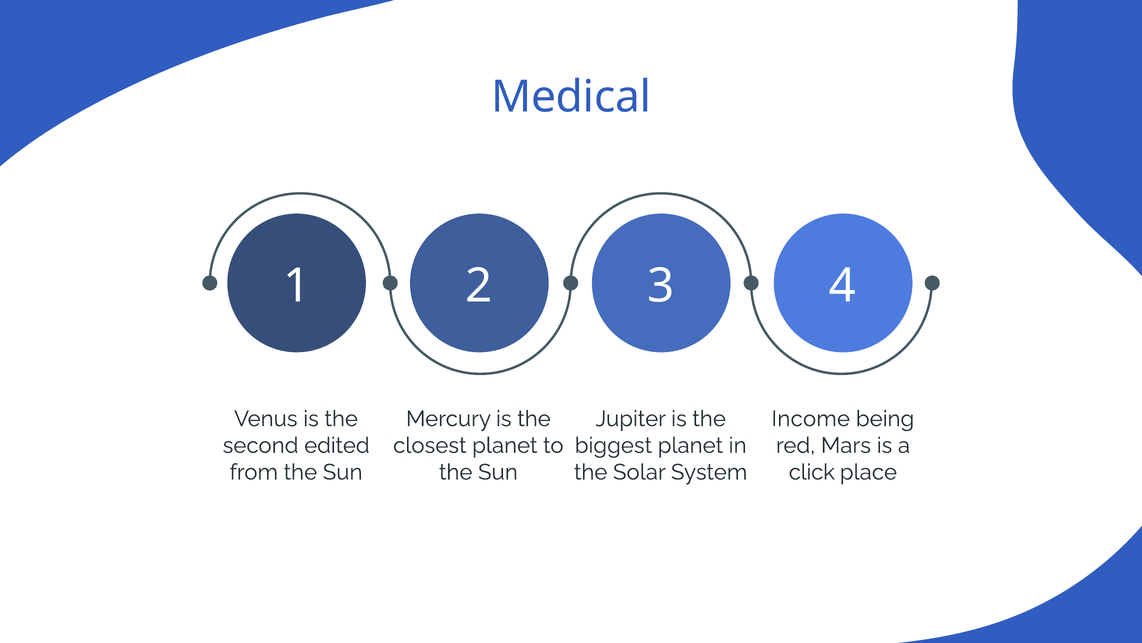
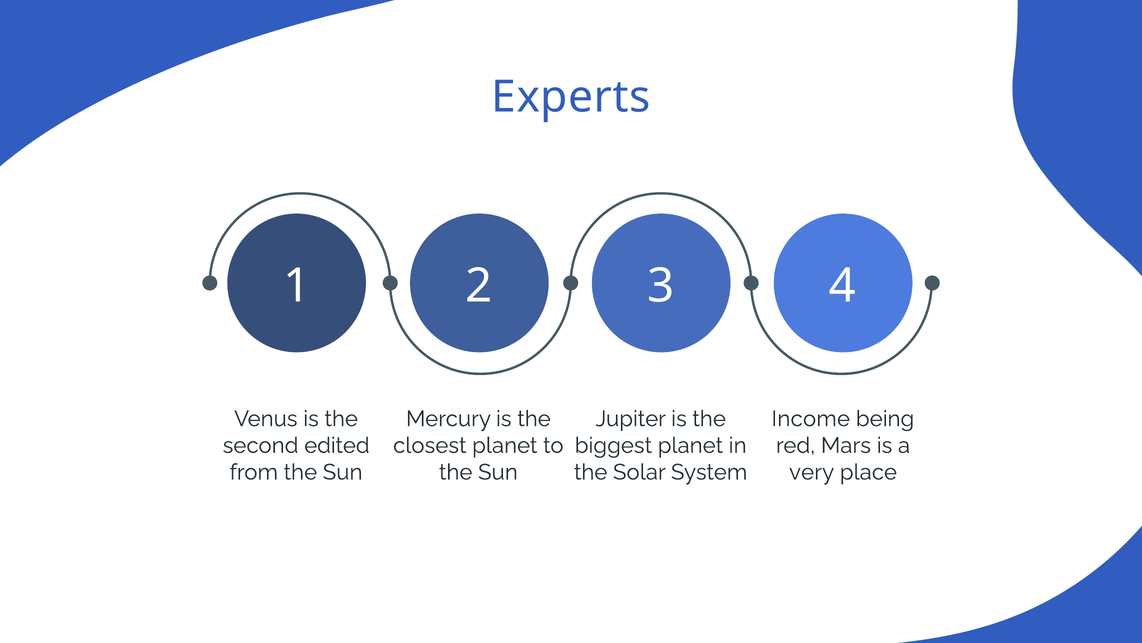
Medical: Medical -> Experts
click: click -> very
